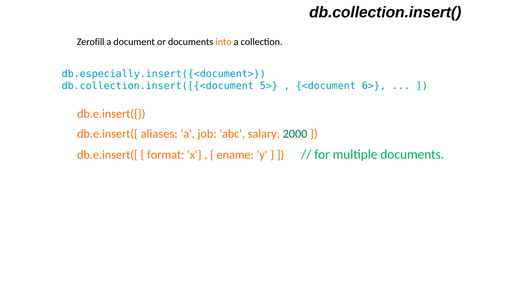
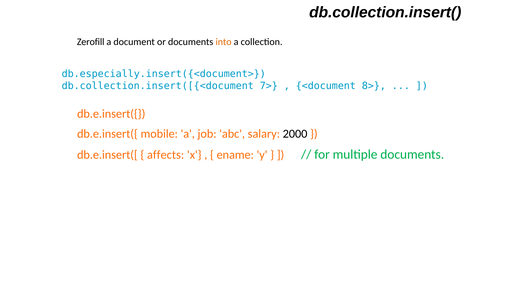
5>: 5> -> 7>
6>: 6> -> 8>
aliases: aliases -> mobile
2000 colour: green -> black
format: format -> affects
